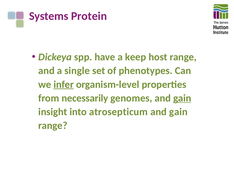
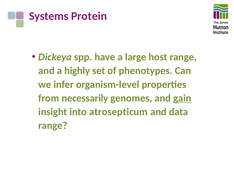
keep: keep -> large
single: single -> highly
infer underline: present -> none
gain at (178, 112): gain -> data
